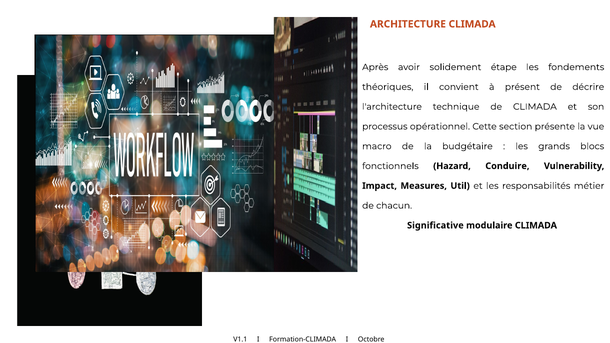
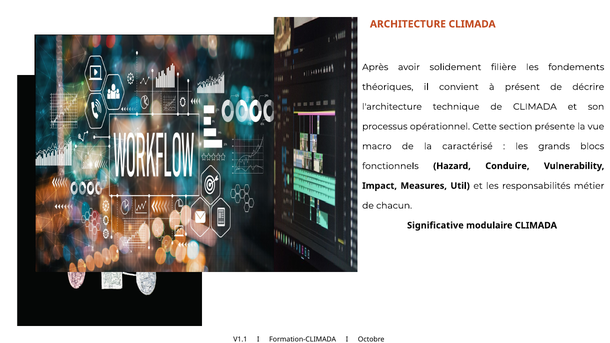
étape: étape -> filière
budgétaire: budgétaire -> caractérisé
